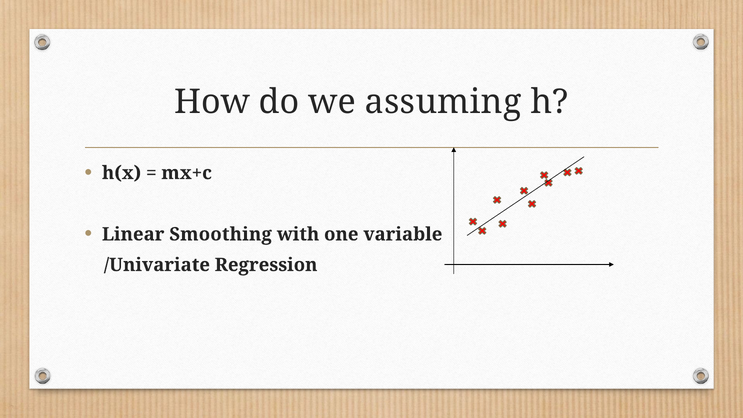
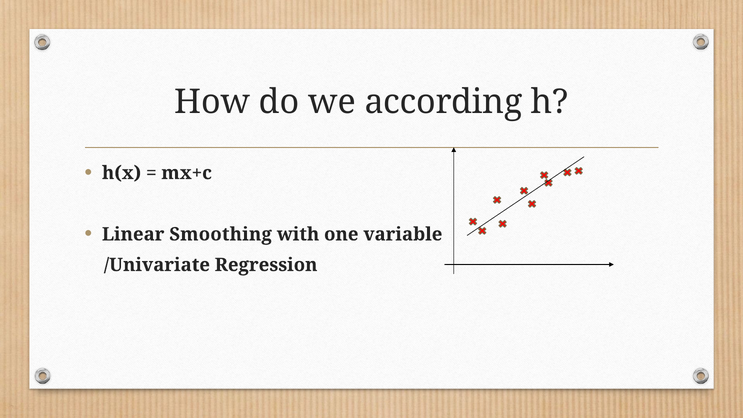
assuming: assuming -> according
